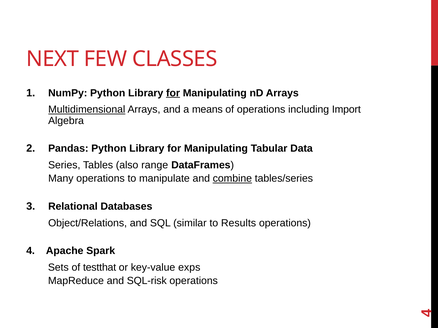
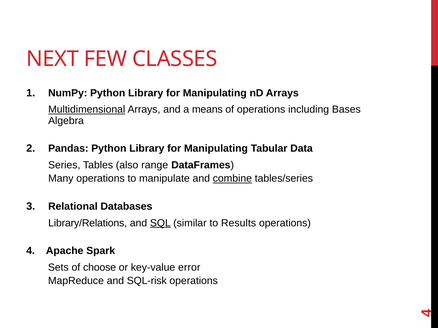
for at (173, 93) underline: present -> none
Import: Import -> Bases
Object/Relations: Object/Relations -> Library/Relations
SQL underline: none -> present
testthat: testthat -> choose
exps: exps -> error
